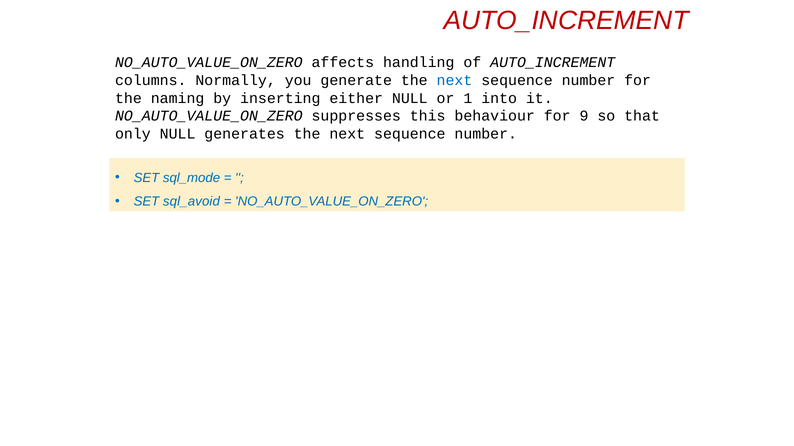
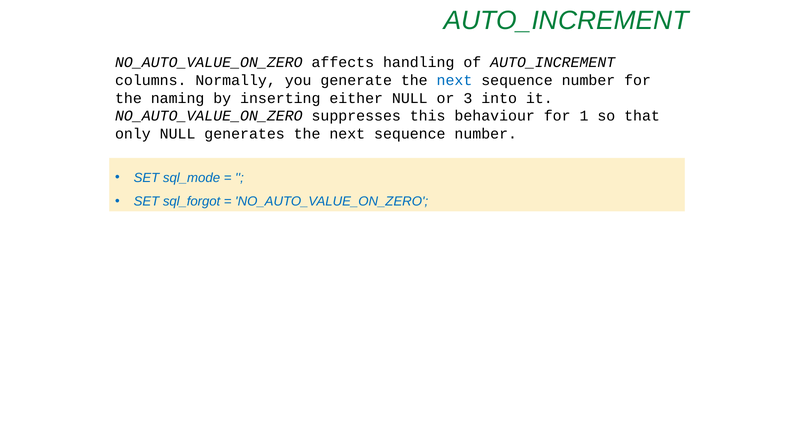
AUTO_INCREMENT at (566, 21) colour: red -> green
1: 1 -> 3
9: 9 -> 1
sql_avoid: sql_avoid -> sql_forgot
